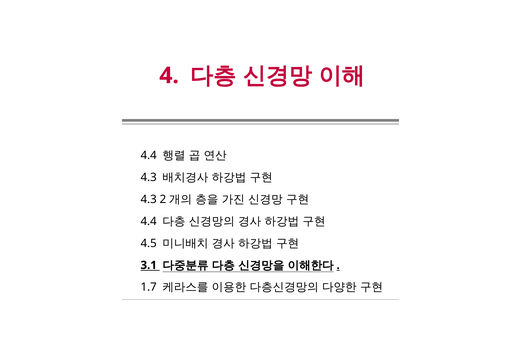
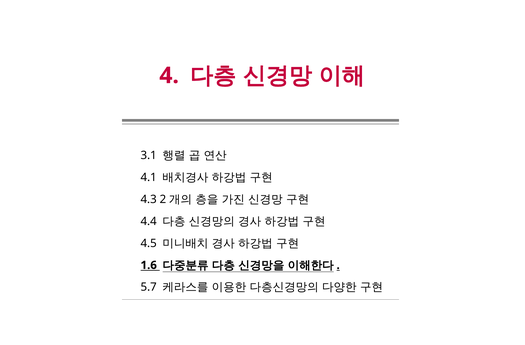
4.4 at (149, 155): 4.4 -> 3.1
4.3 at (149, 177): 4.3 -> 4.1
3.1: 3.1 -> 1.6
1.7: 1.7 -> 5.7
